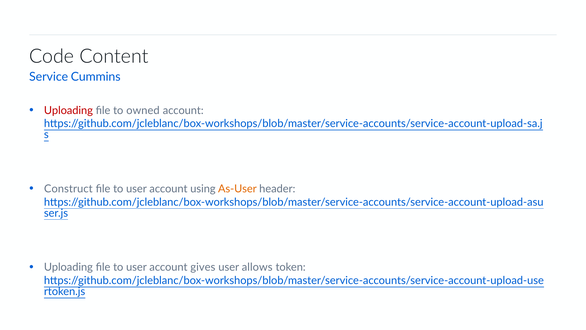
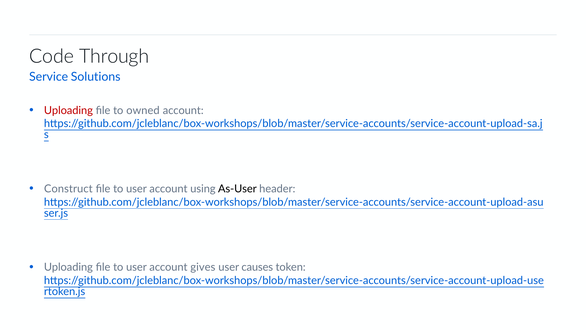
Content: Content -> Through
Cummins: Cummins -> Solutions
As-User colour: orange -> black
allows: allows -> causes
